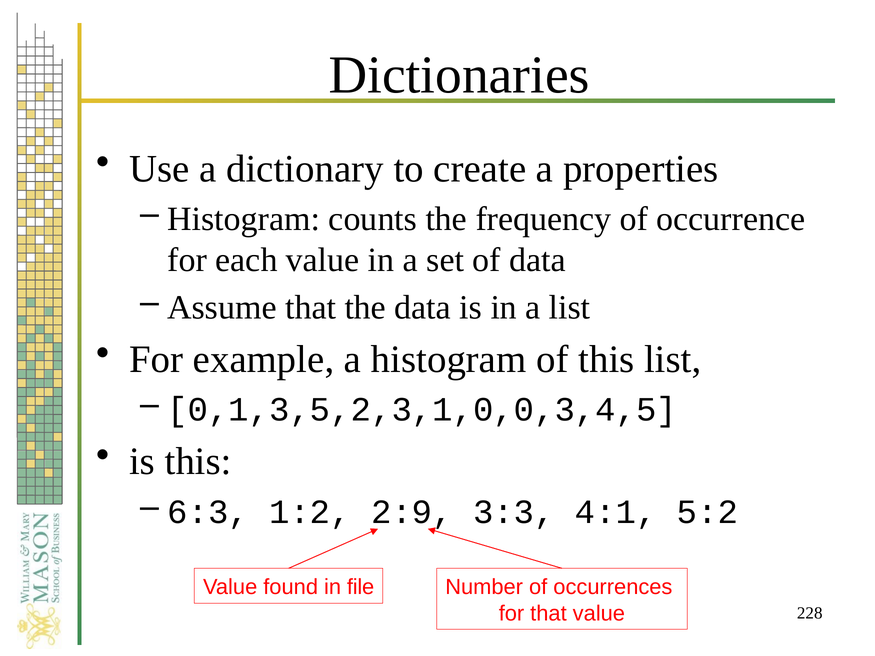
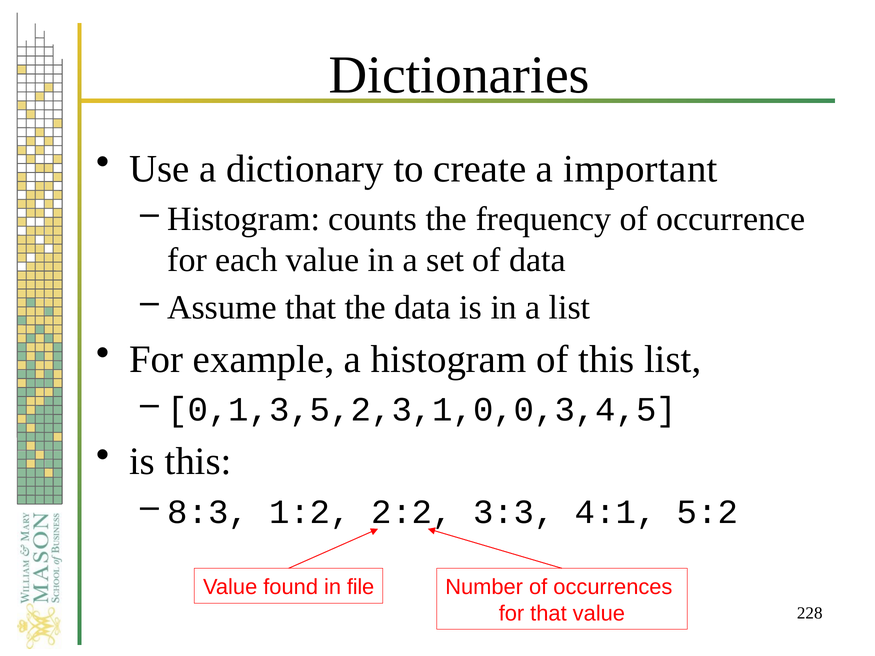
properties: properties -> important
6:3: 6:3 -> 8:3
2:9: 2:9 -> 2:2
